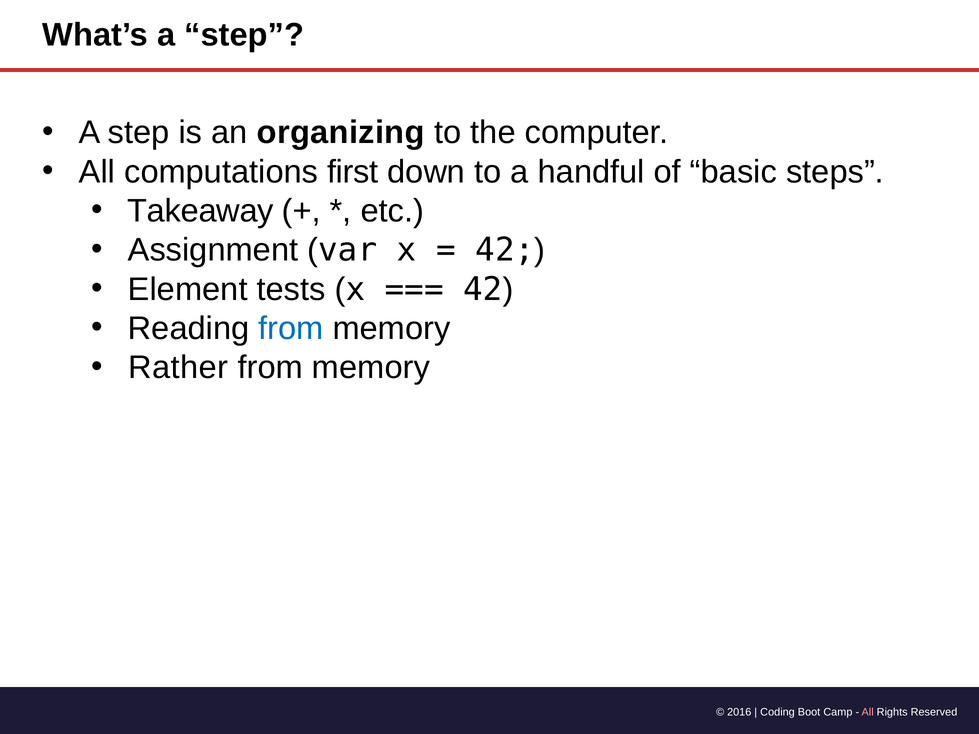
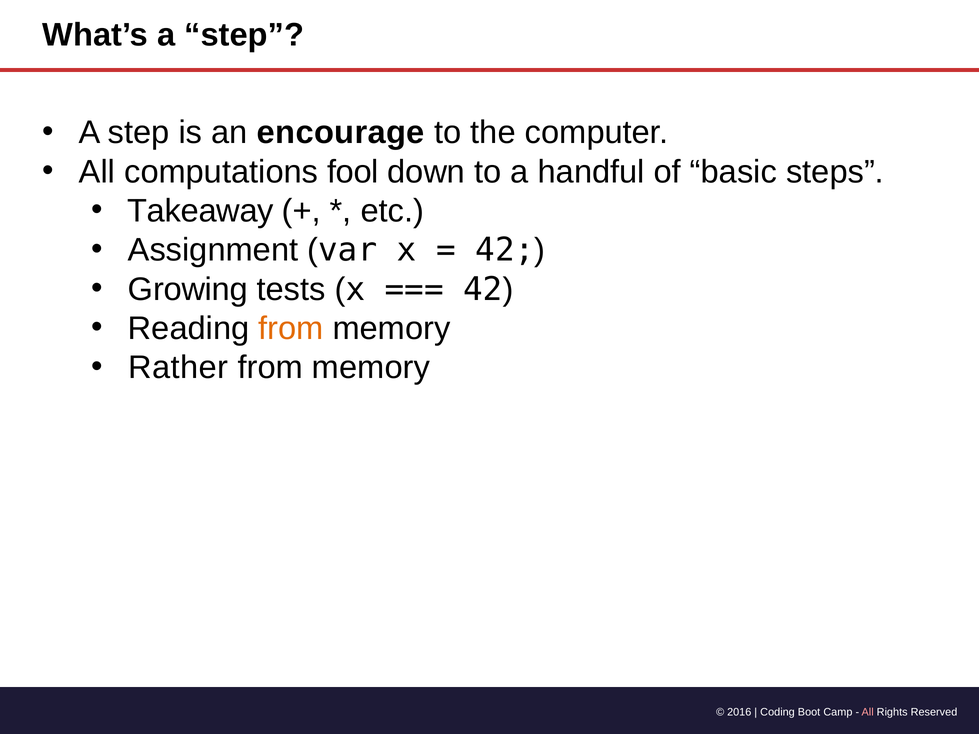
organizing: organizing -> encourage
first: first -> fool
Element: Element -> Growing
from at (291, 329) colour: blue -> orange
